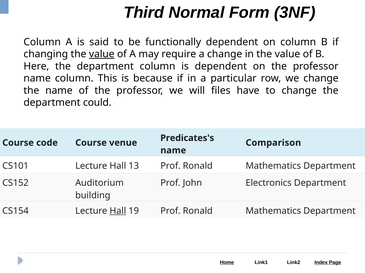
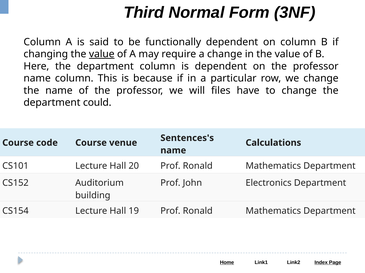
Predicates's: Predicates's -> Sentences's
Comparison: Comparison -> Calculations
13: 13 -> 20
Hall at (118, 211) underline: present -> none
